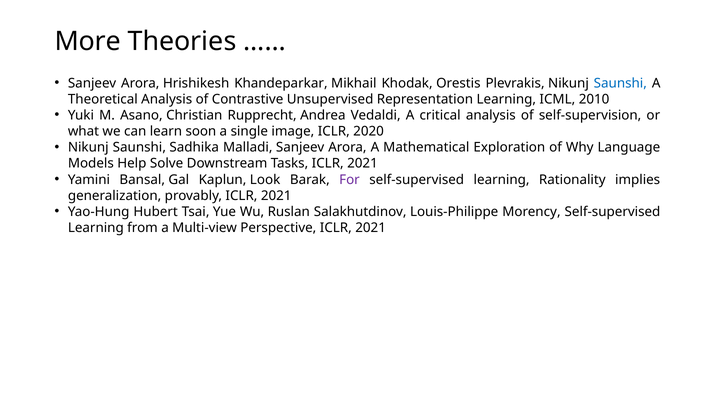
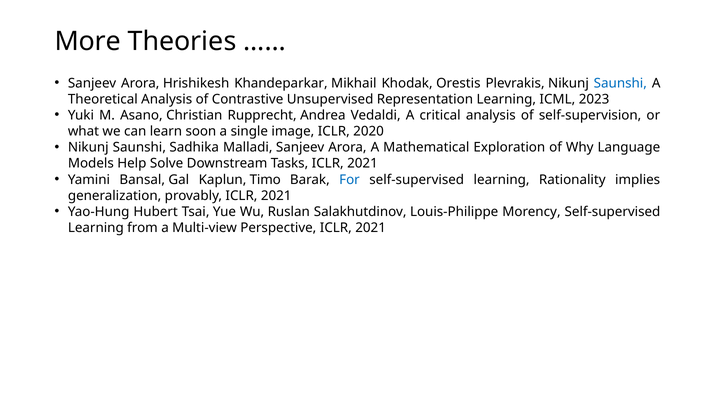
2010: 2010 -> 2023
Look: Look -> Timo
For colour: purple -> blue
